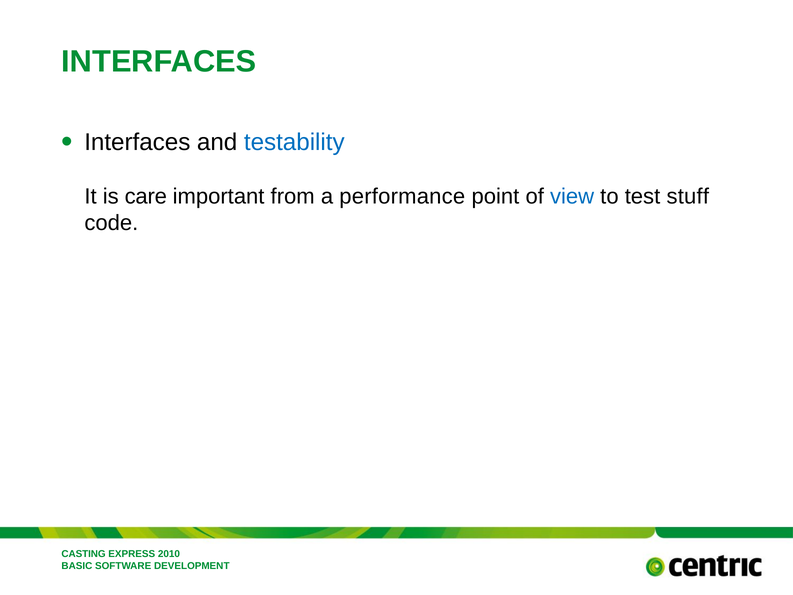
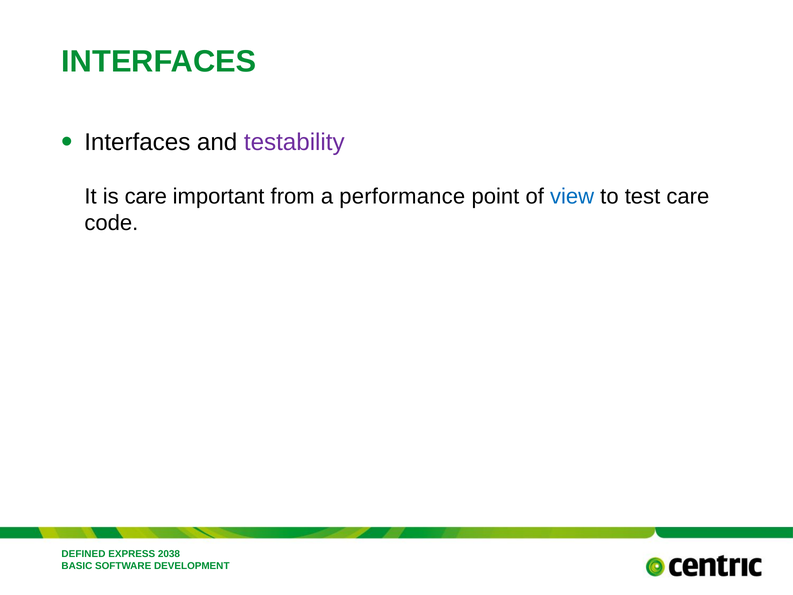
testability colour: blue -> purple
test stuff: stuff -> care
CASTING: CASTING -> DEFINED
2010: 2010 -> 2038
